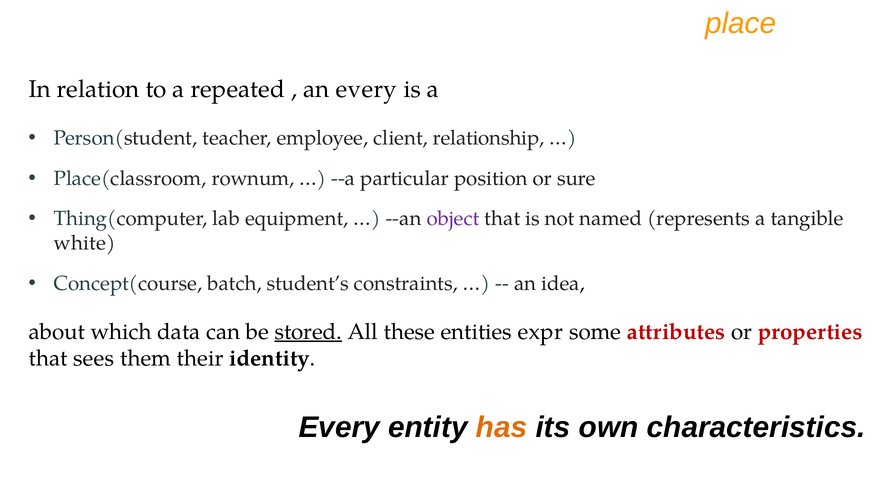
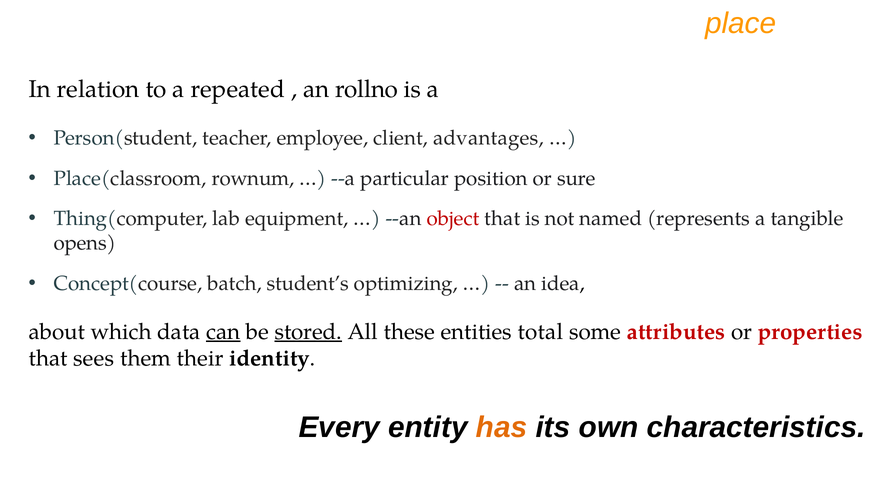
an every: every -> rollno
relationship: relationship -> advantages
object colour: purple -> red
white: white -> opens
constraints: constraints -> optimizing
can underline: none -> present
expr: expr -> total
